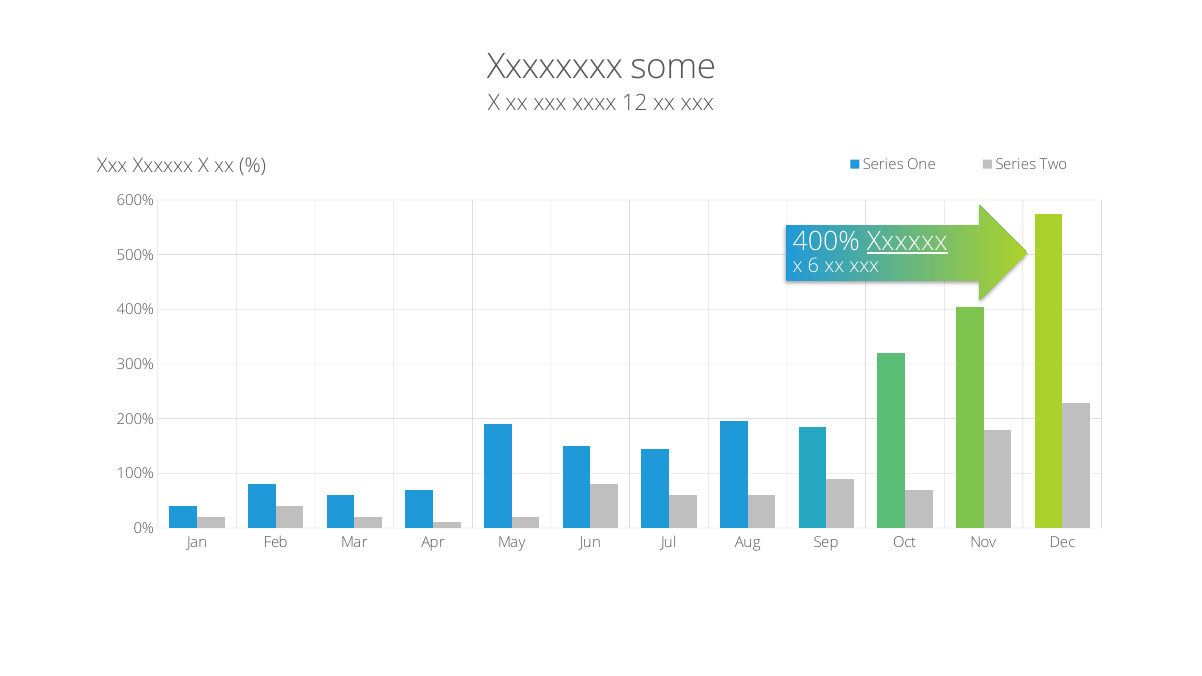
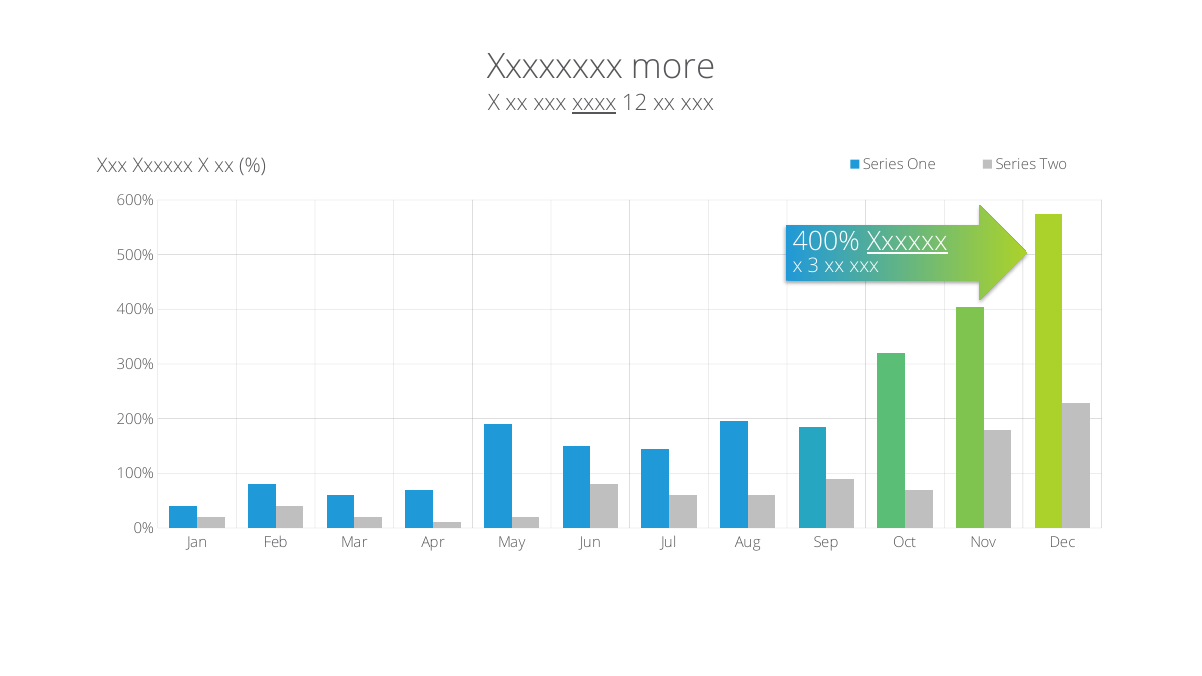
some: some -> more
xxxx underline: none -> present
6: 6 -> 3
